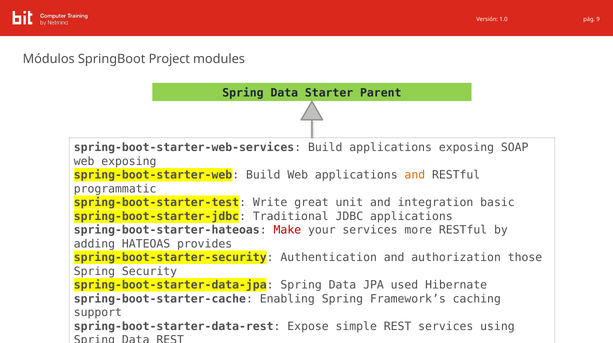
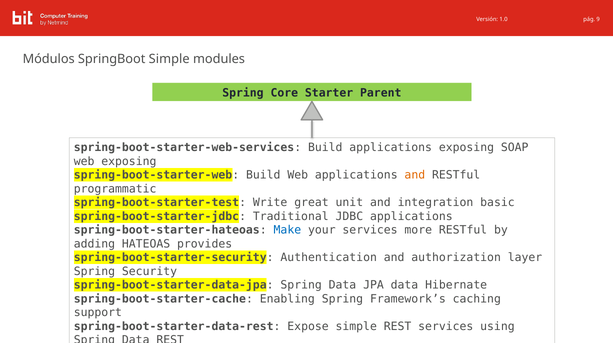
SpringBoot Project: Project -> Simple
Data at (284, 93): Data -> Core
Make colour: red -> blue
those: those -> layer
JPA used: used -> data
